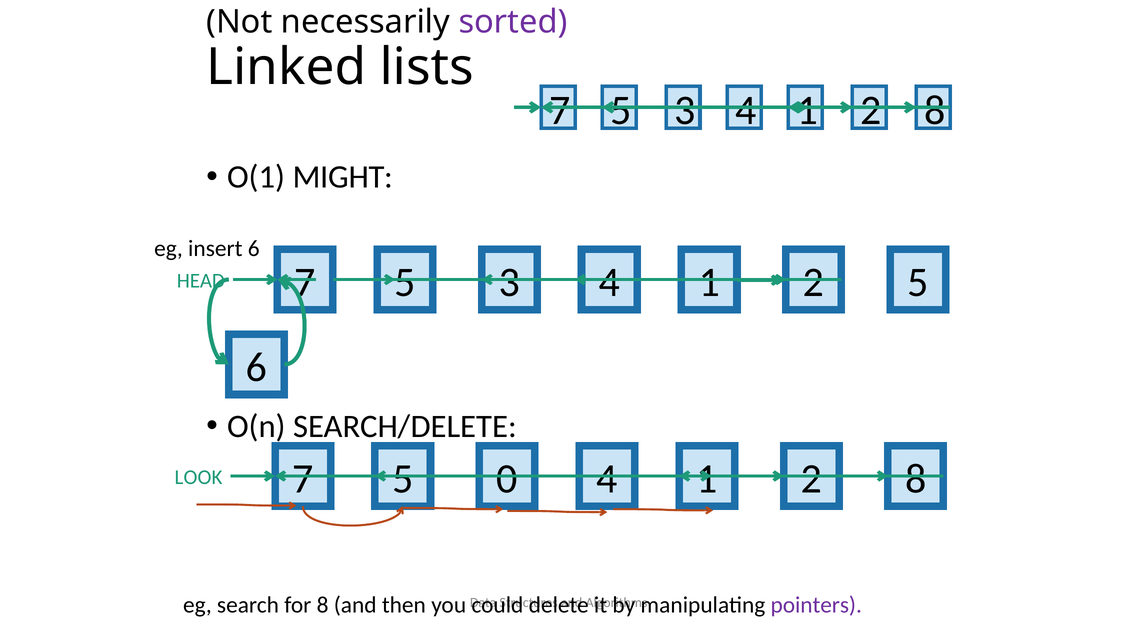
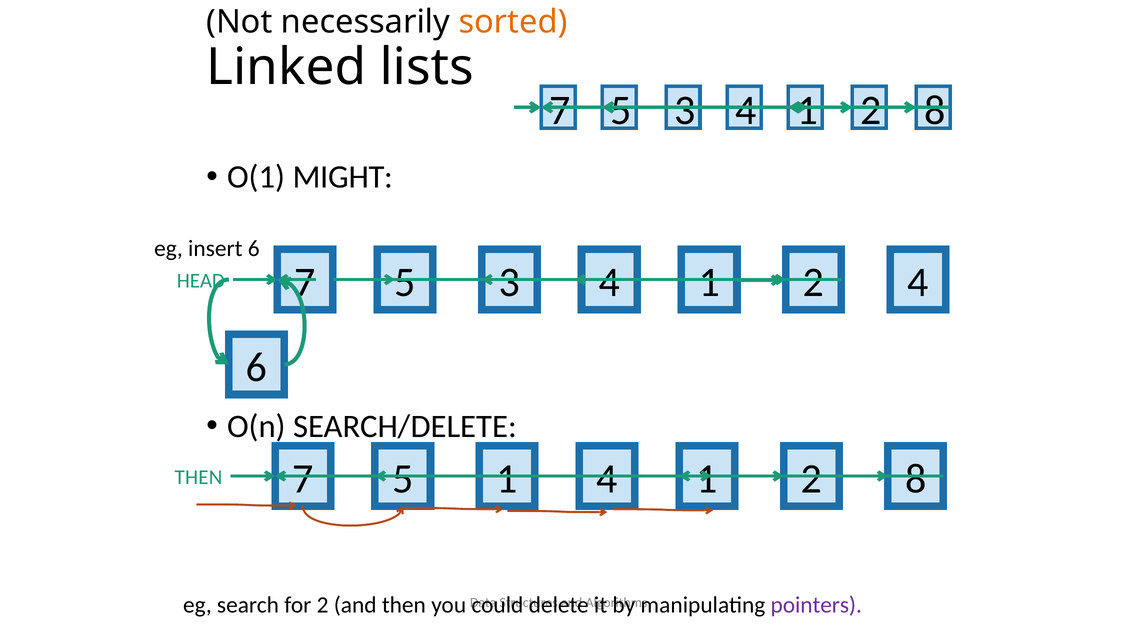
sorted colour: purple -> orange
5 5: 5 -> 4
7 0: 0 -> 1
LOOK at (199, 477): LOOK -> THEN
for 8: 8 -> 2
